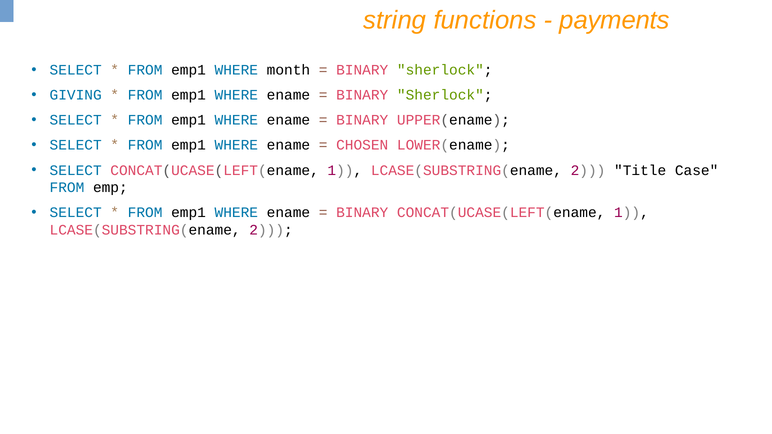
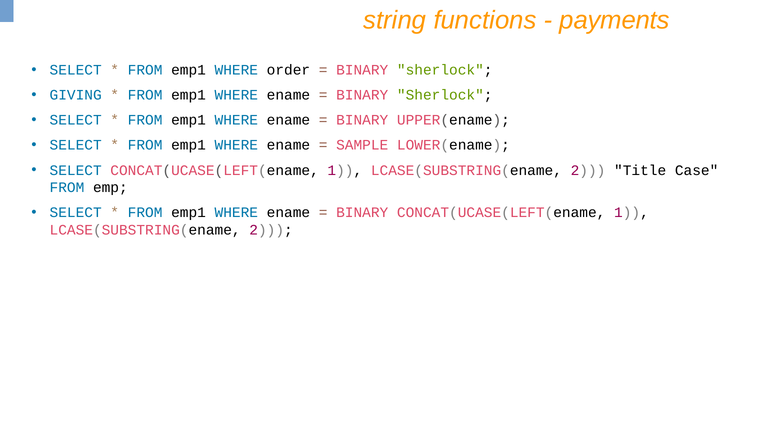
month: month -> order
CHOSEN: CHOSEN -> SAMPLE
